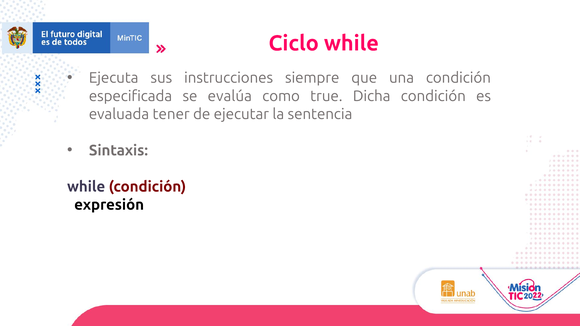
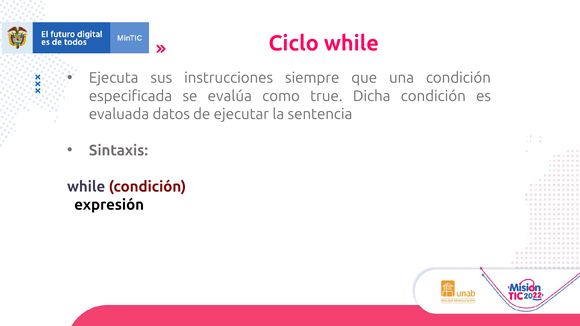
tener: tener -> datos
